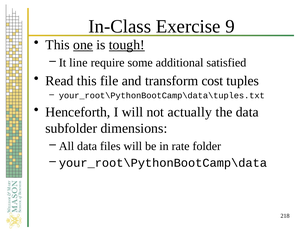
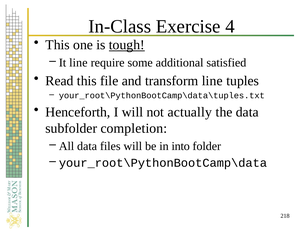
9: 9 -> 4
one underline: present -> none
transform cost: cost -> line
dimensions: dimensions -> completion
rate: rate -> into
